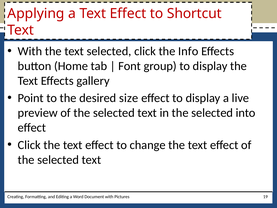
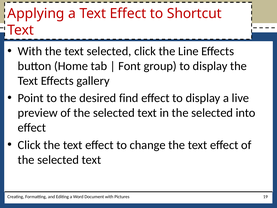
Info: Info -> Line
size: size -> find
